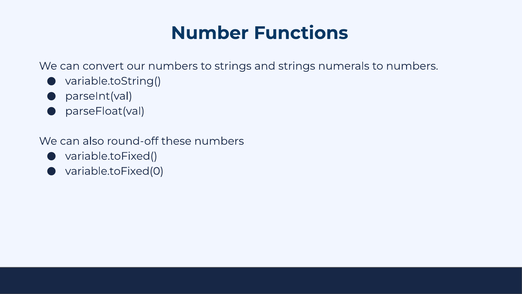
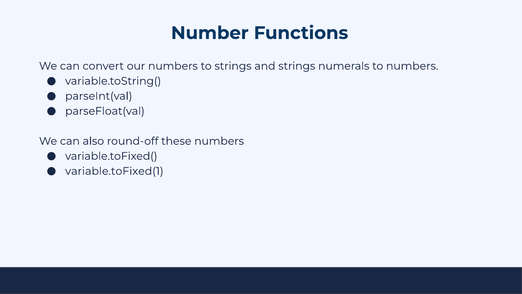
variable.toFixed(0: variable.toFixed(0 -> variable.toFixed(1
